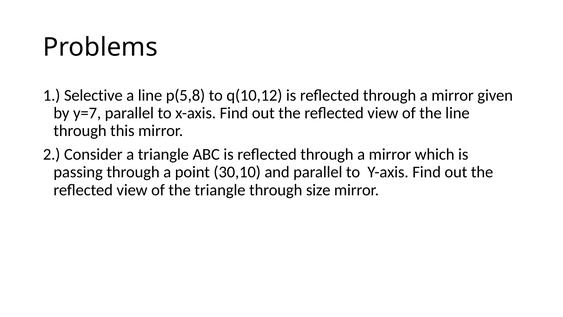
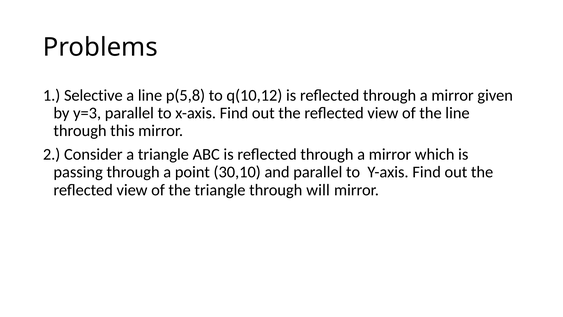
y=7: y=7 -> y=3
size: size -> will
